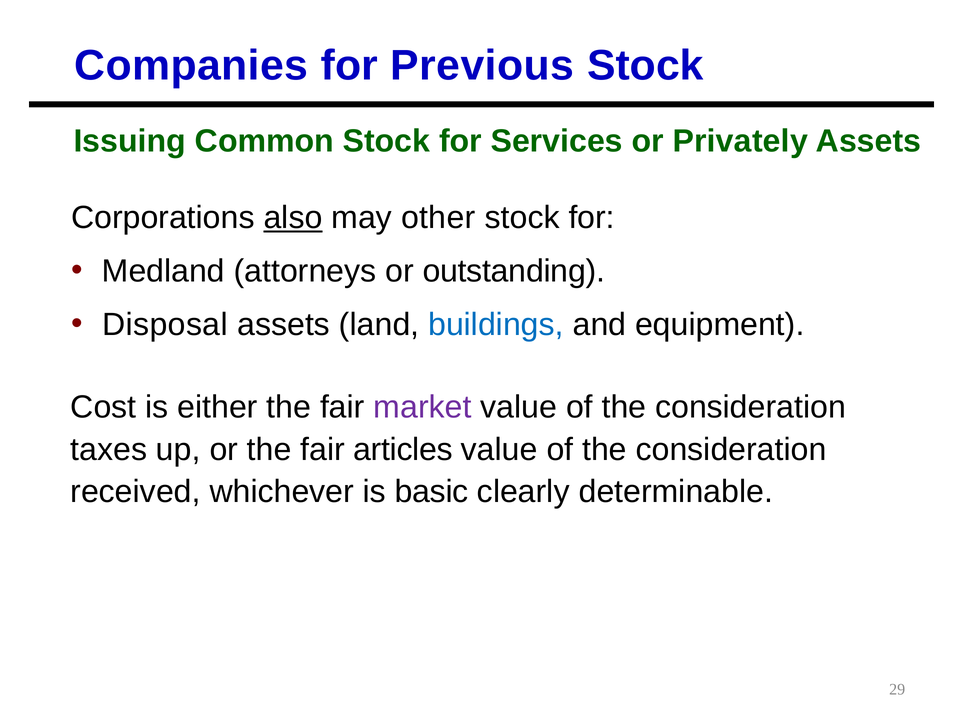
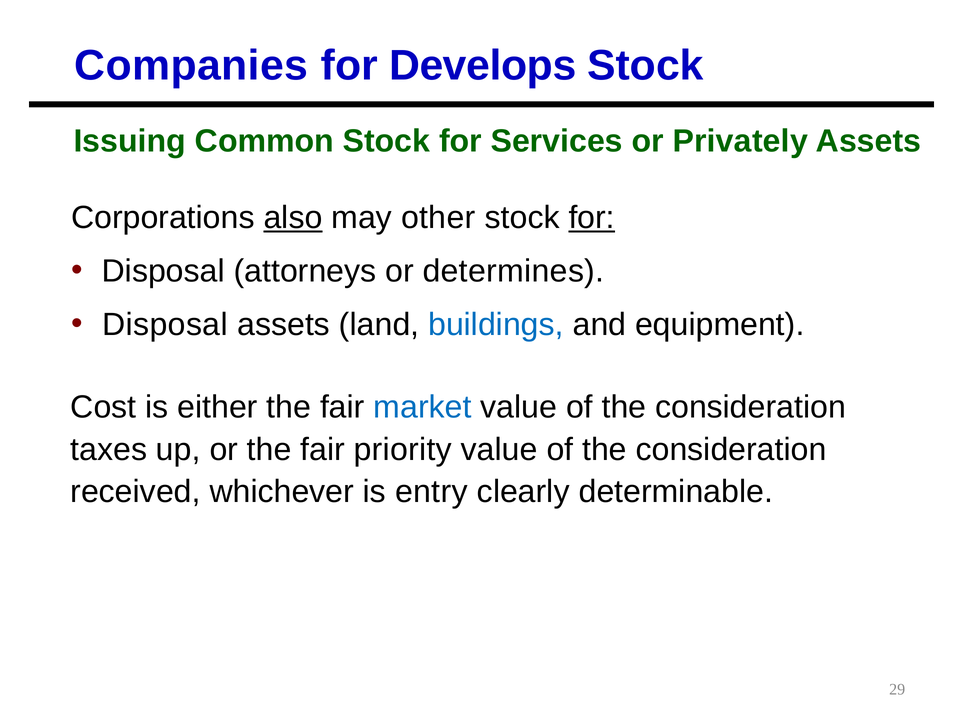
Previous: Previous -> Develops
for at (592, 218) underline: none -> present
Medland at (163, 271): Medland -> Disposal
outstanding: outstanding -> determines
market colour: purple -> blue
articles: articles -> priority
basic: basic -> entry
